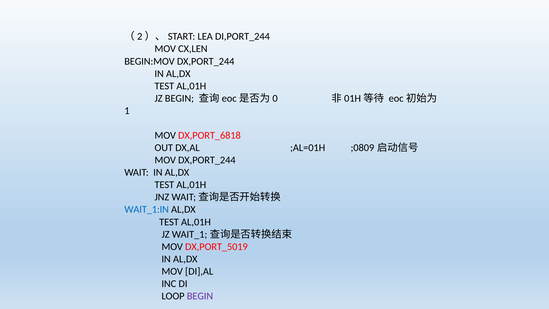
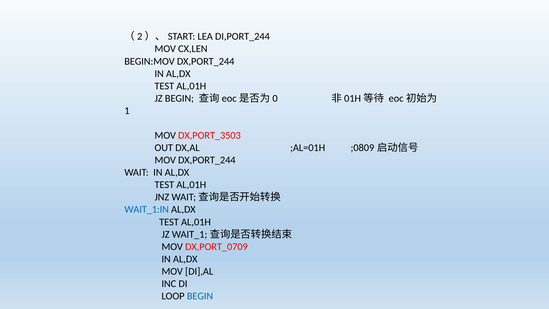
DX,PORT_6818: DX,PORT_6818 -> DX,PORT_3503
DX,PORT_5019: DX,PORT_5019 -> DX,PORT_0709
BEGIN at (200, 296) colour: purple -> blue
